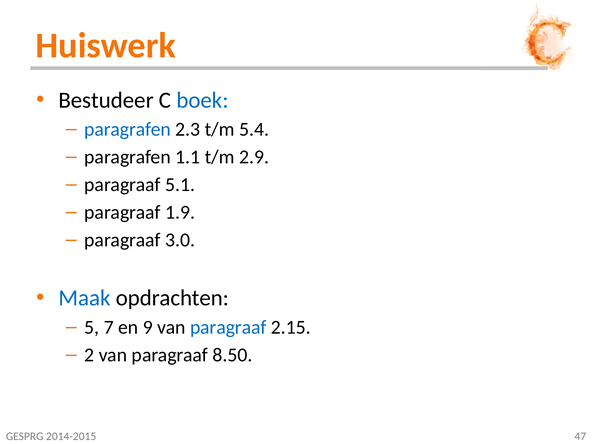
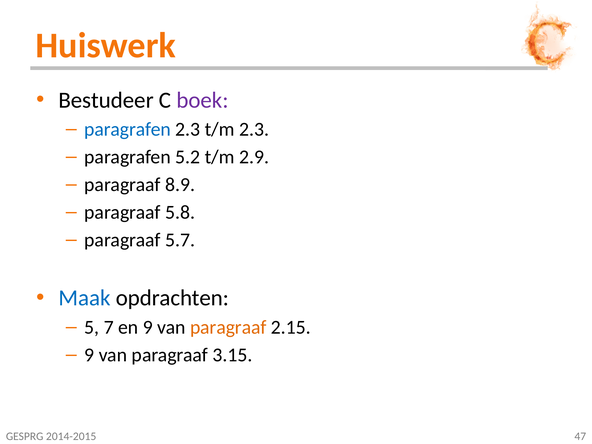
boek colour: blue -> purple
t/m 5.4: 5.4 -> 2.3
1.1: 1.1 -> 5.2
5.1: 5.1 -> 8.9
1.9: 1.9 -> 5.8
3.0: 3.0 -> 5.7
paragraaf at (228, 327) colour: blue -> orange
2 at (89, 355): 2 -> 9
8.50: 8.50 -> 3.15
